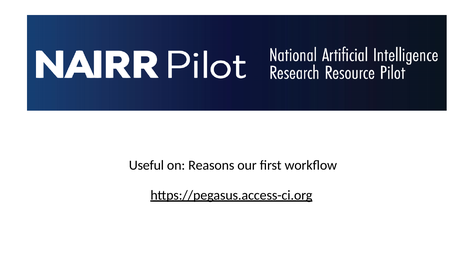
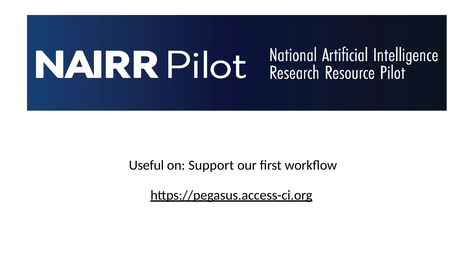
Reasons: Reasons -> Support
